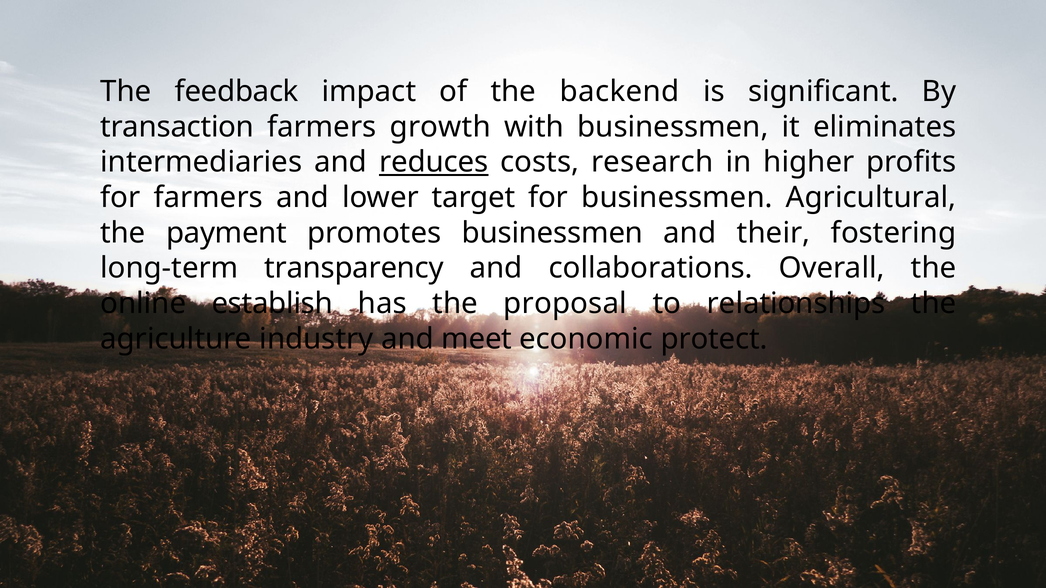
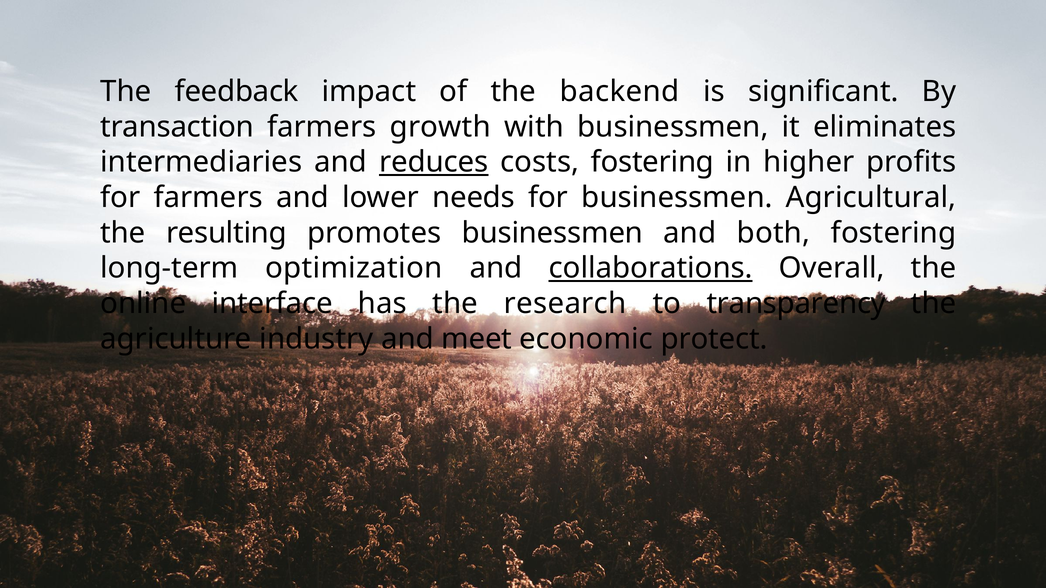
costs research: research -> fostering
target: target -> needs
payment: payment -> resulting
their: their -> both
transparency: transparency -> optimization
collaborations underline: none -> present
establish: establish -> interface
proposal: proposal -> research
relationships: relationships -> transparency
